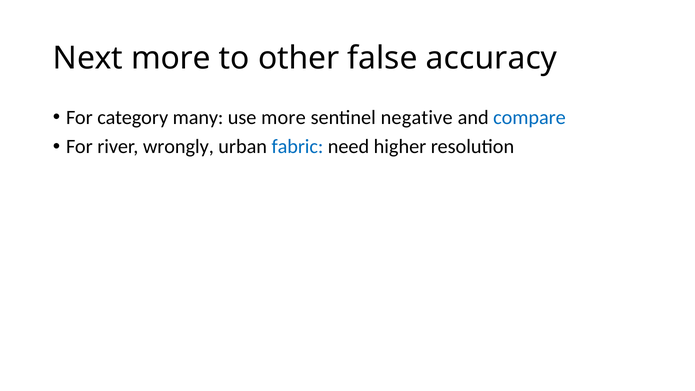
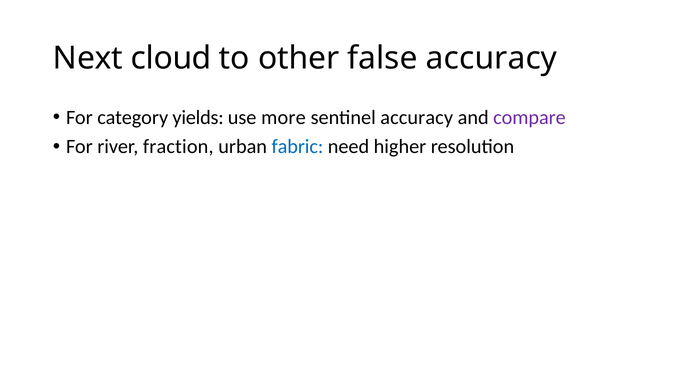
Next more: more -> cloud
many: many -> yields
sentinel negative: negative -> accuracy
compare colour: blue -> purple
wrongly: wrongly -> fraction
